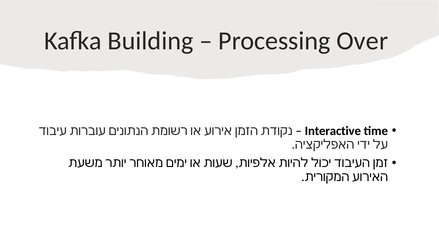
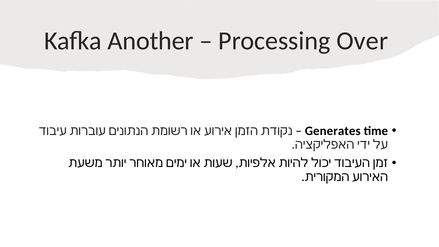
Building: Building -> Another
Interactive: Interactive -> Generates
